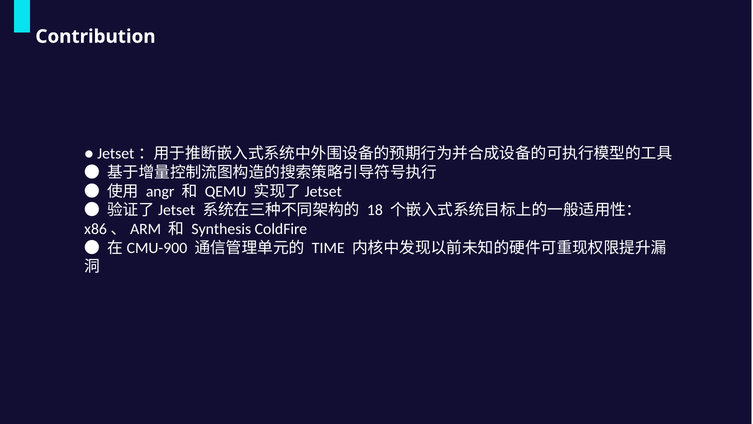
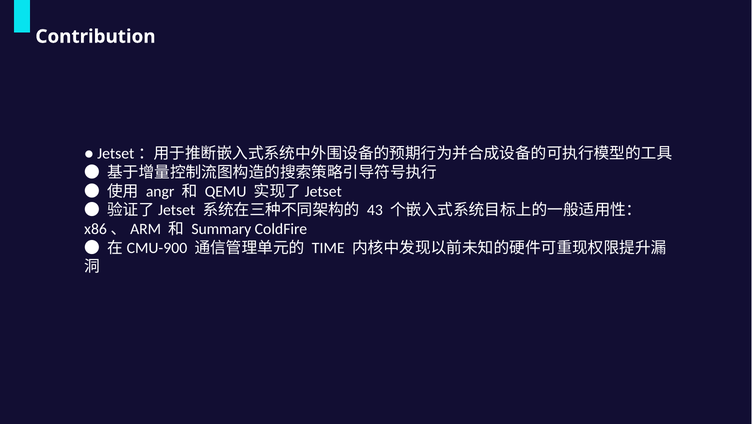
18: 18 -> 43
Synthesis: Synthesis -> Summary
